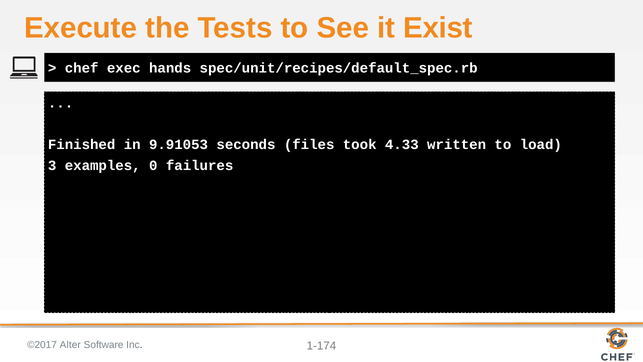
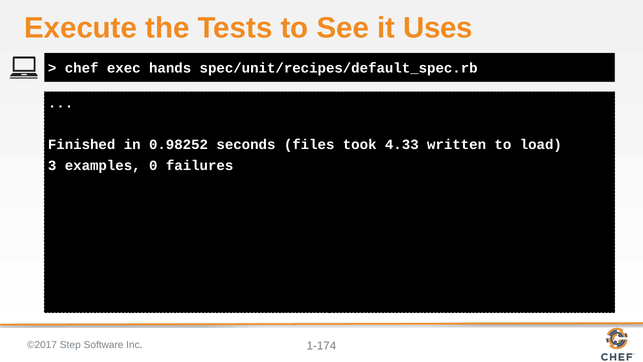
Exist: Exist -> Uses
9.91053: 9.91053 -> 0.98252
Alter: Alter -> Step
